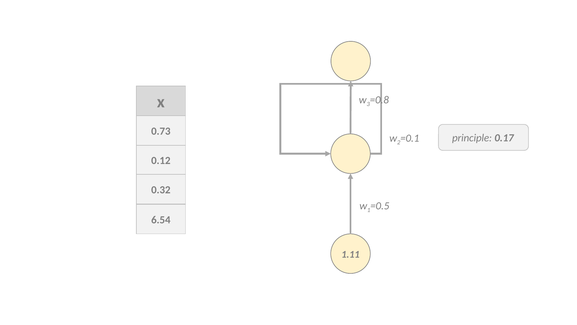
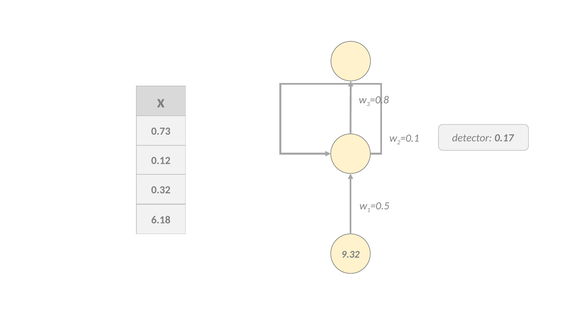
principle: principle -> detector
6.54: 6.54 -> 6.18
1.11: 1.11 -> 9.32
